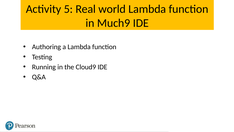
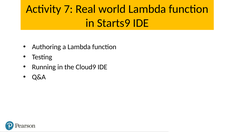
5: 5 -> 7
Much9: Much9 -> Starts9
